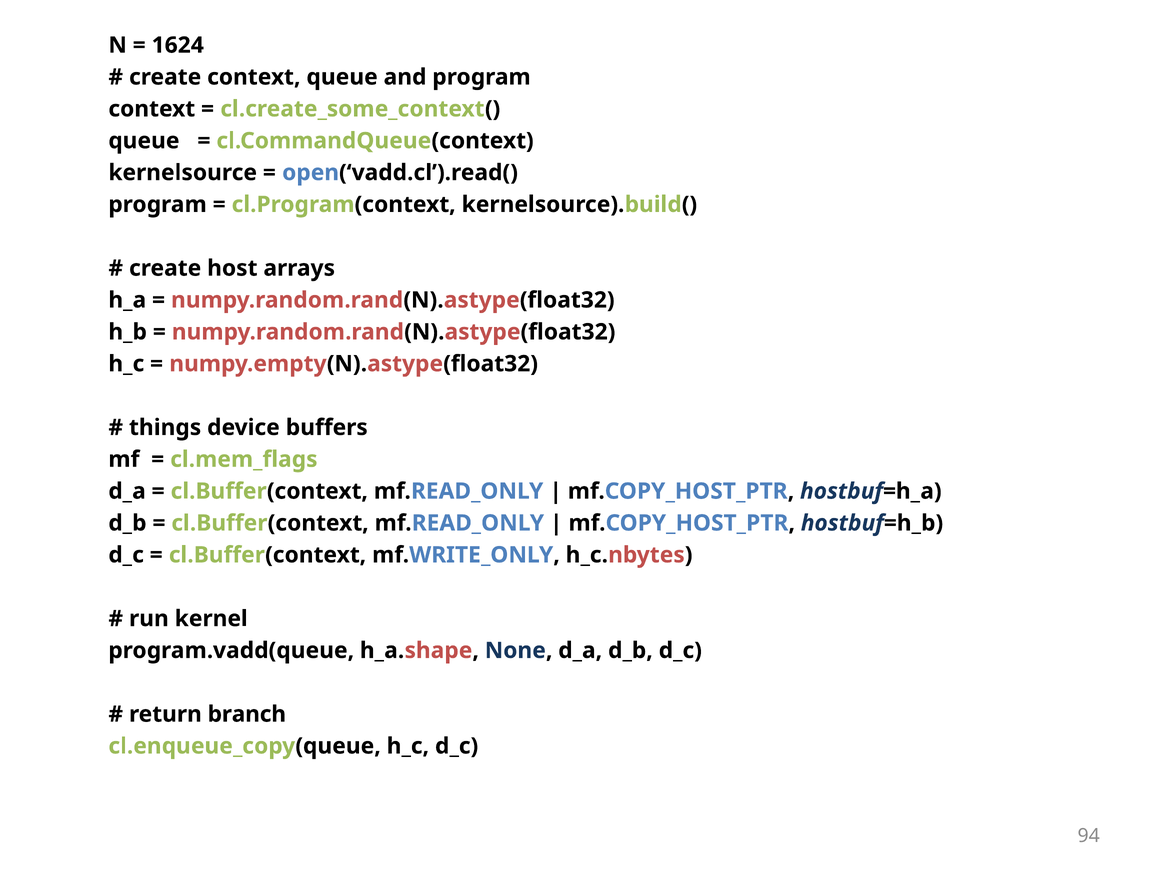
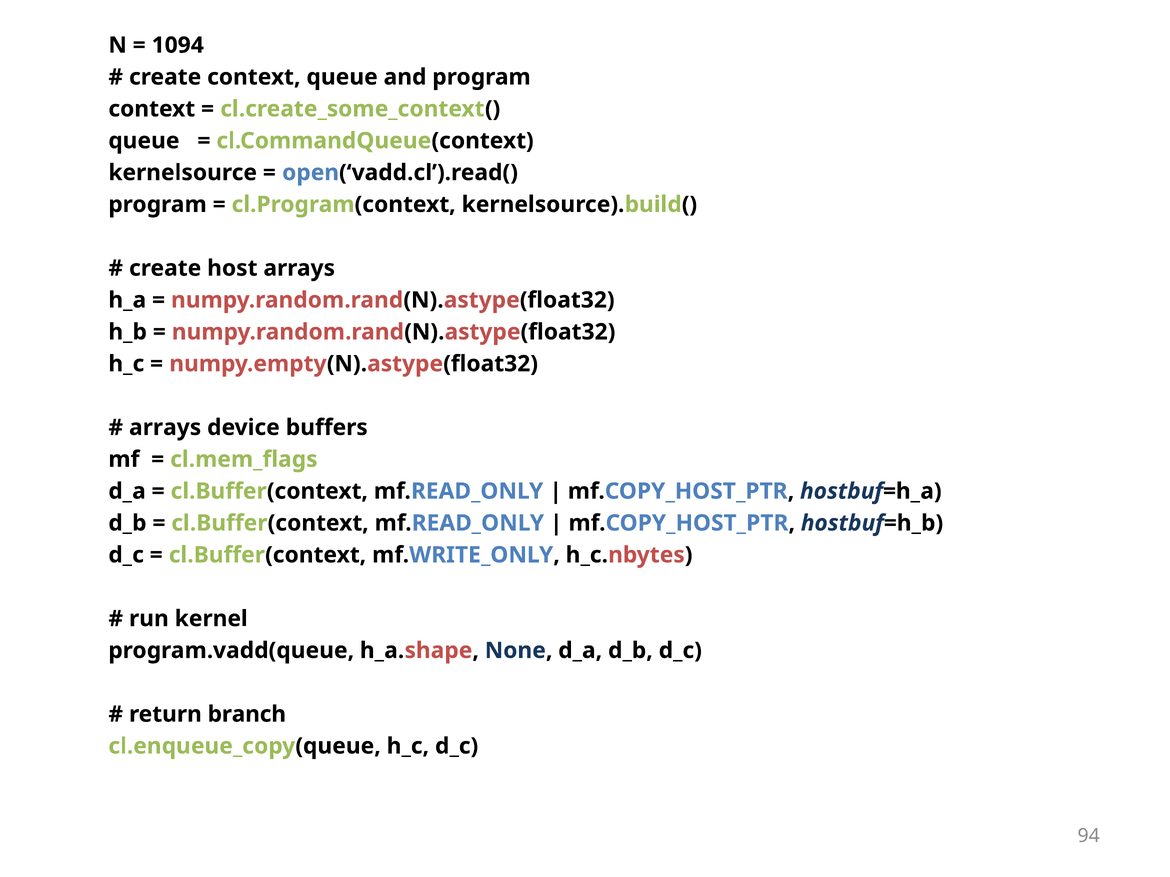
1624: 1624 -> 1094
things at (165, 428): things -> arrays
